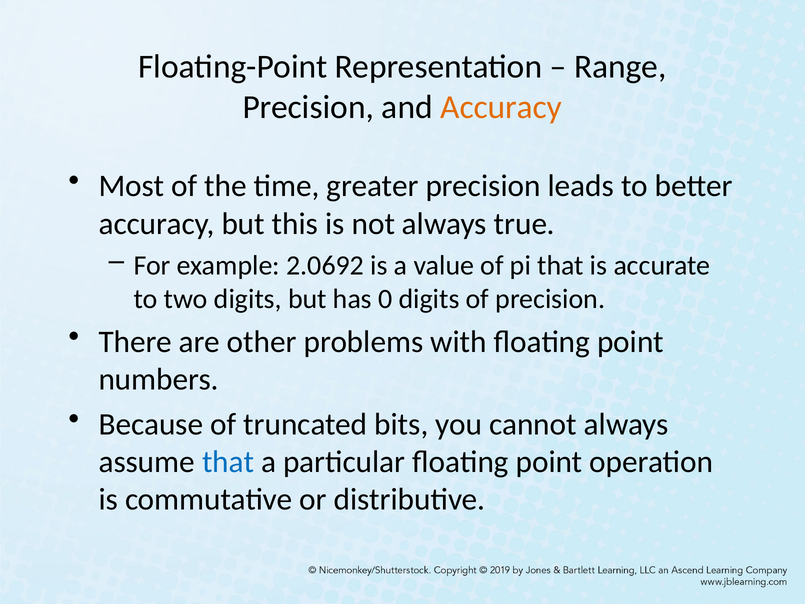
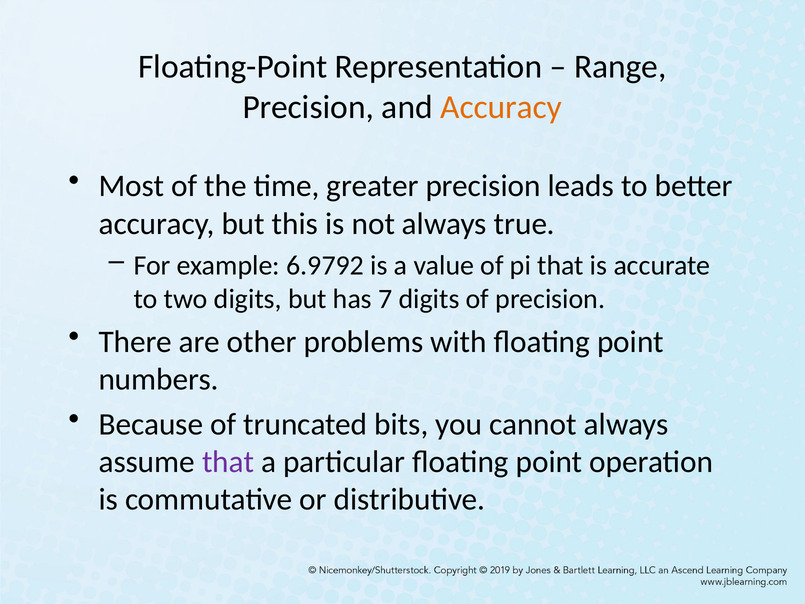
2.0692: 2.0692 -> 6.9792
0: 0 -> 7
that at (228, 462) colour: blue -> purple
